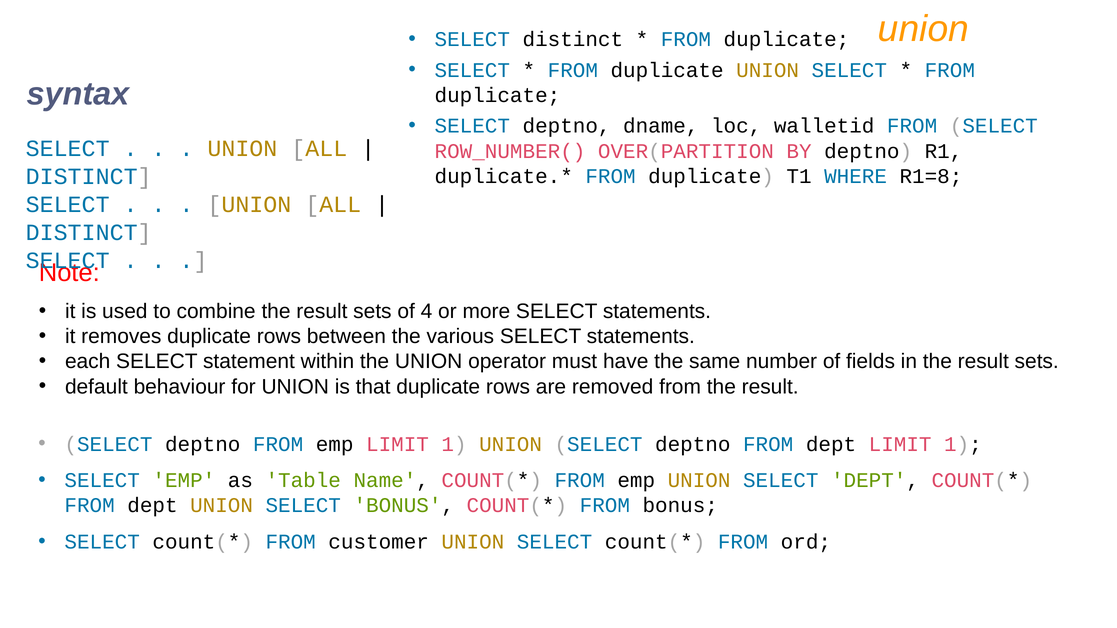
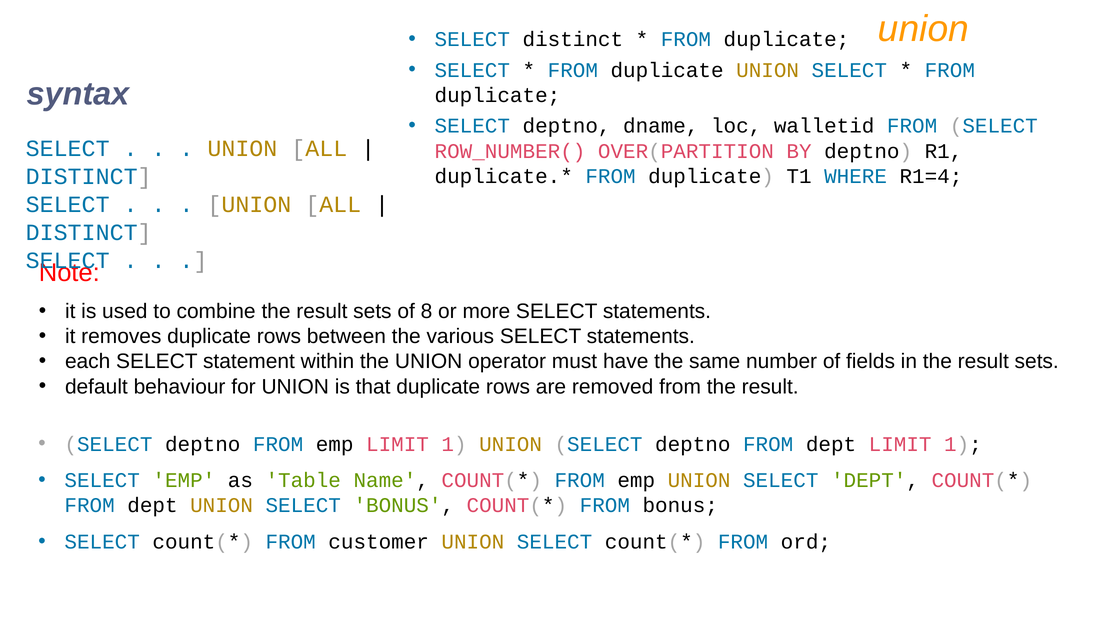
R1=8: R1=8 -> R1=4
4: 4 -> 8
